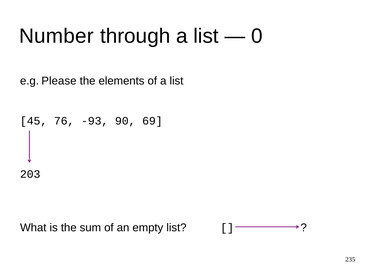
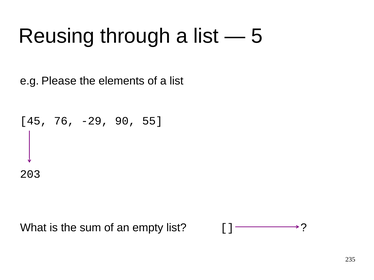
Number: Number -> Reusing
0: 0 -> 5
-93: -93 -> -29
69: 69 -> 55
